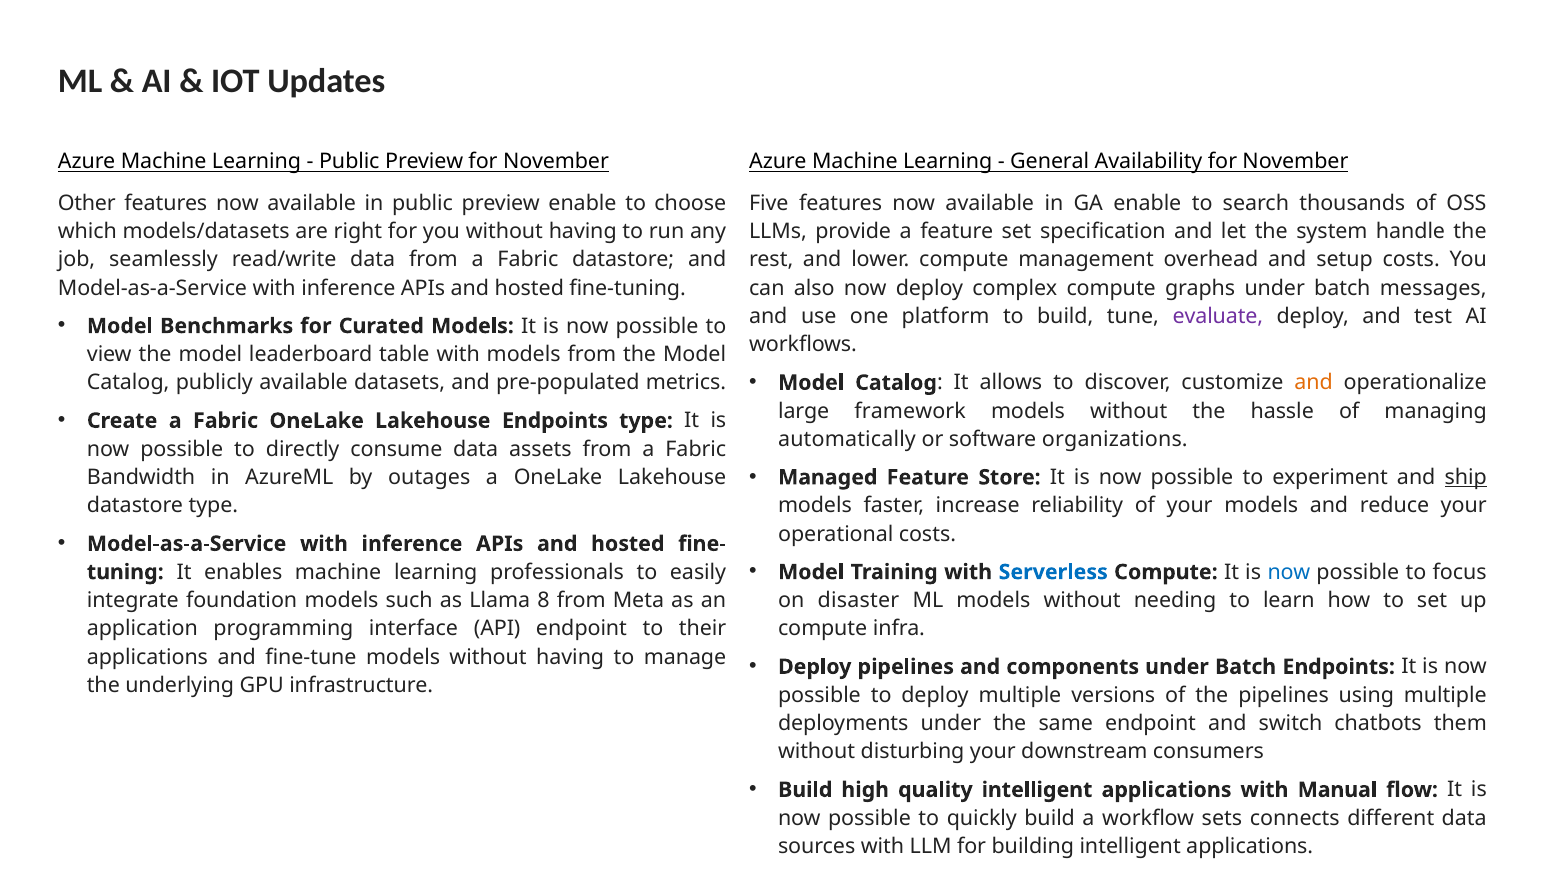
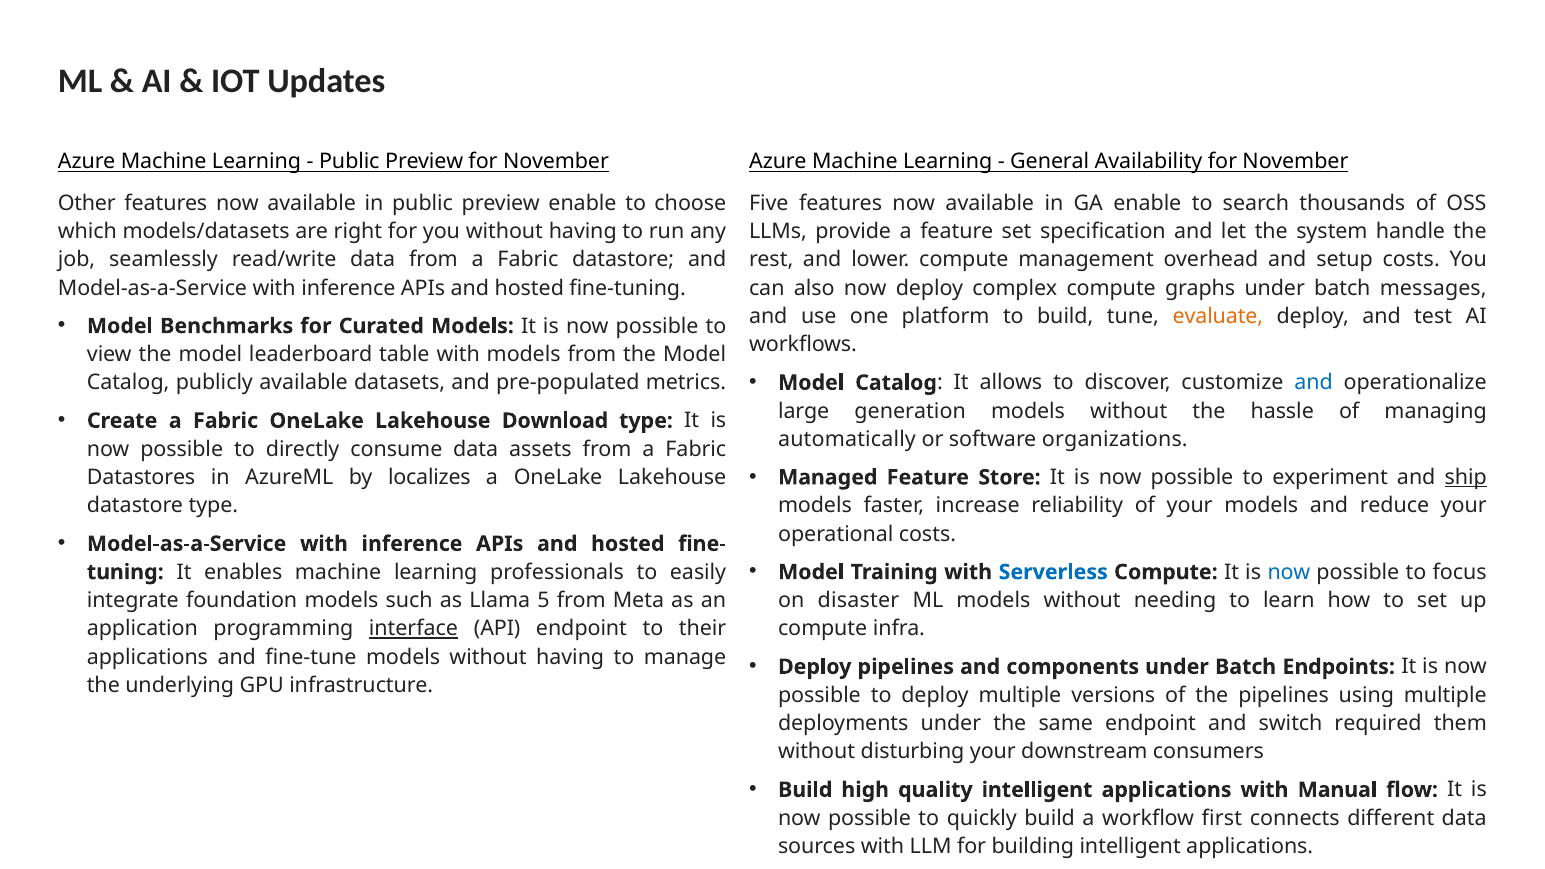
evaluate colour: purple -> orange
and at (1314, 383) colour: orange -> blue
framework: framework -> generation
Lakehouse Endpoints: Endpoints -> Download
Bandwidth: Bandwidth -> Datastores
outages: outages -> localizes
8: 8 -> 5
interface underline: none -> present
chatbots: chatbots -> required
sets: sets -> first
